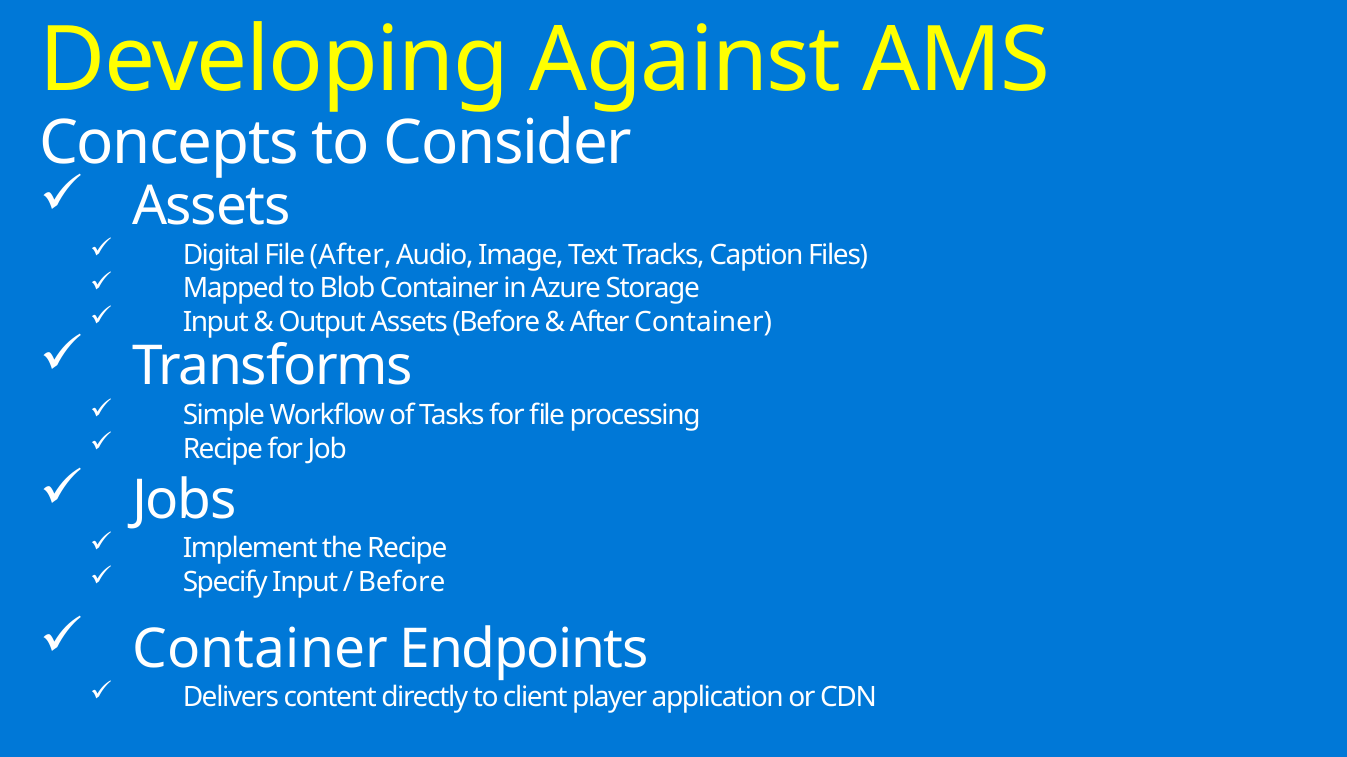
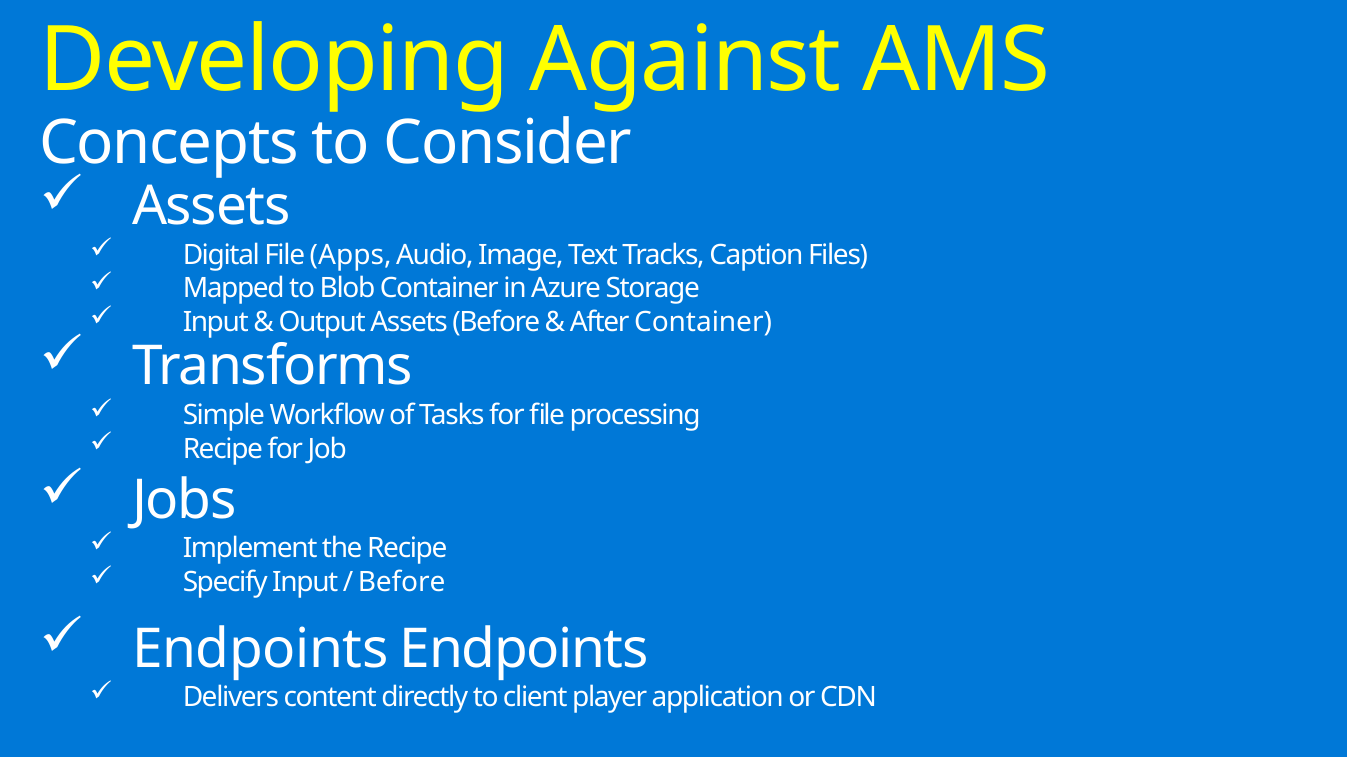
File After: After -> Apps
Container at (260, 650): Container -> Endpoints
